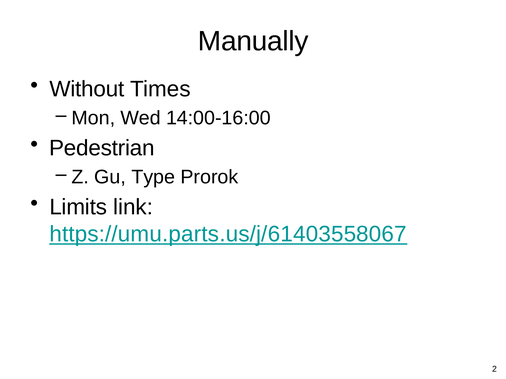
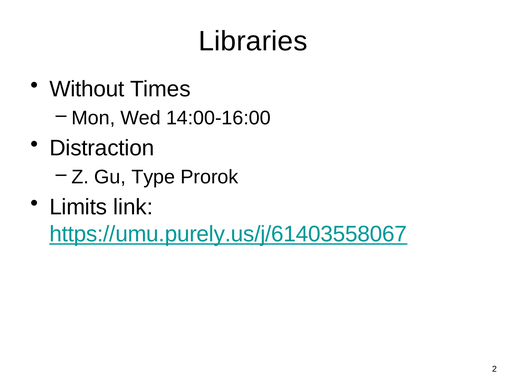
Manually: Manually -> Libraries
Pedestrian: Pedestrian -> Distraction
https://umu.parts.us/j/61403558067: https://umu.parts.us/j/61403558067 -> https://umu.purely.us/j/61403558067
